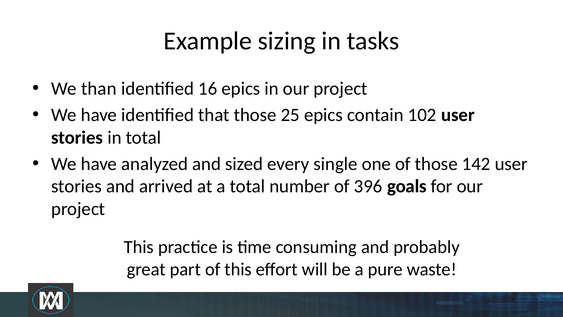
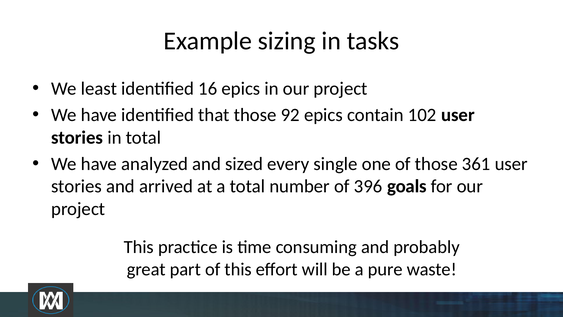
than: than -> least
25: 25 -> 92
142: 142 -> 361
